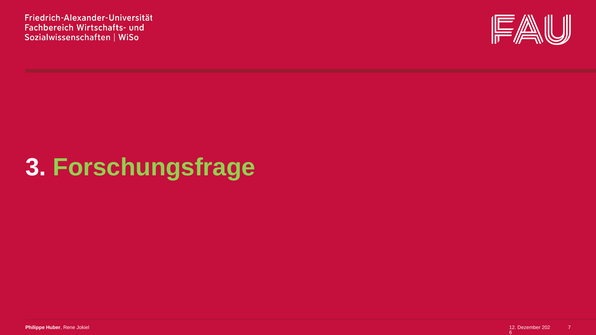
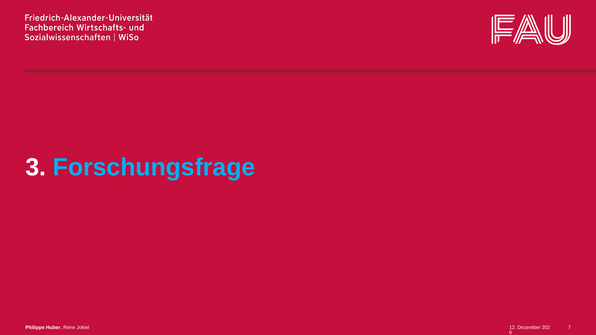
Forschungsfrage colour: light green -> light blue
